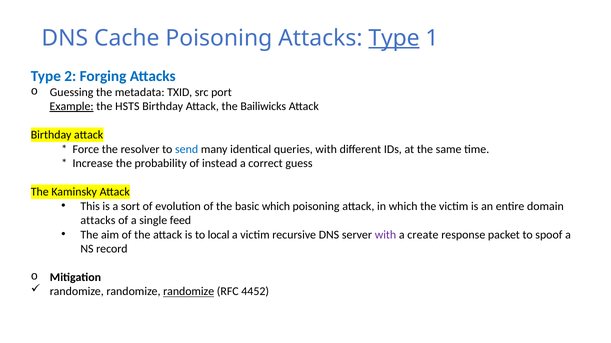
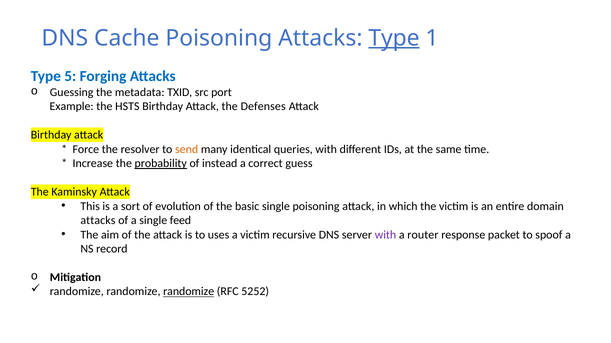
2: 2 -> 5
Example underline: present -> none
Bailiwicks: Bailiwicks -> Defenses
send colour: blue -> orange
probability underline: none -> present
basic which: which -> single
local: local -> uses
create: create -> router
4452: 4452 -> 5252
